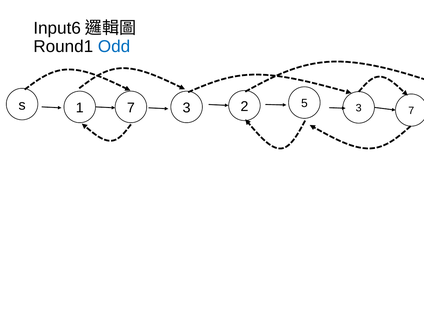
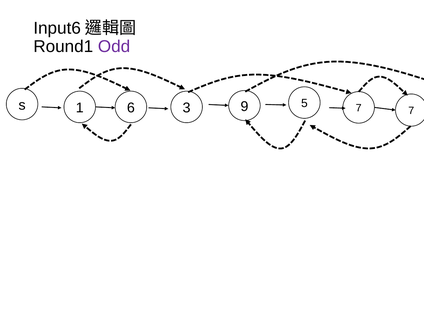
Odd colour: blue -> purple
s 3: 3 -> 7
1 7: 7 -> 6
2: 2 -> 9
